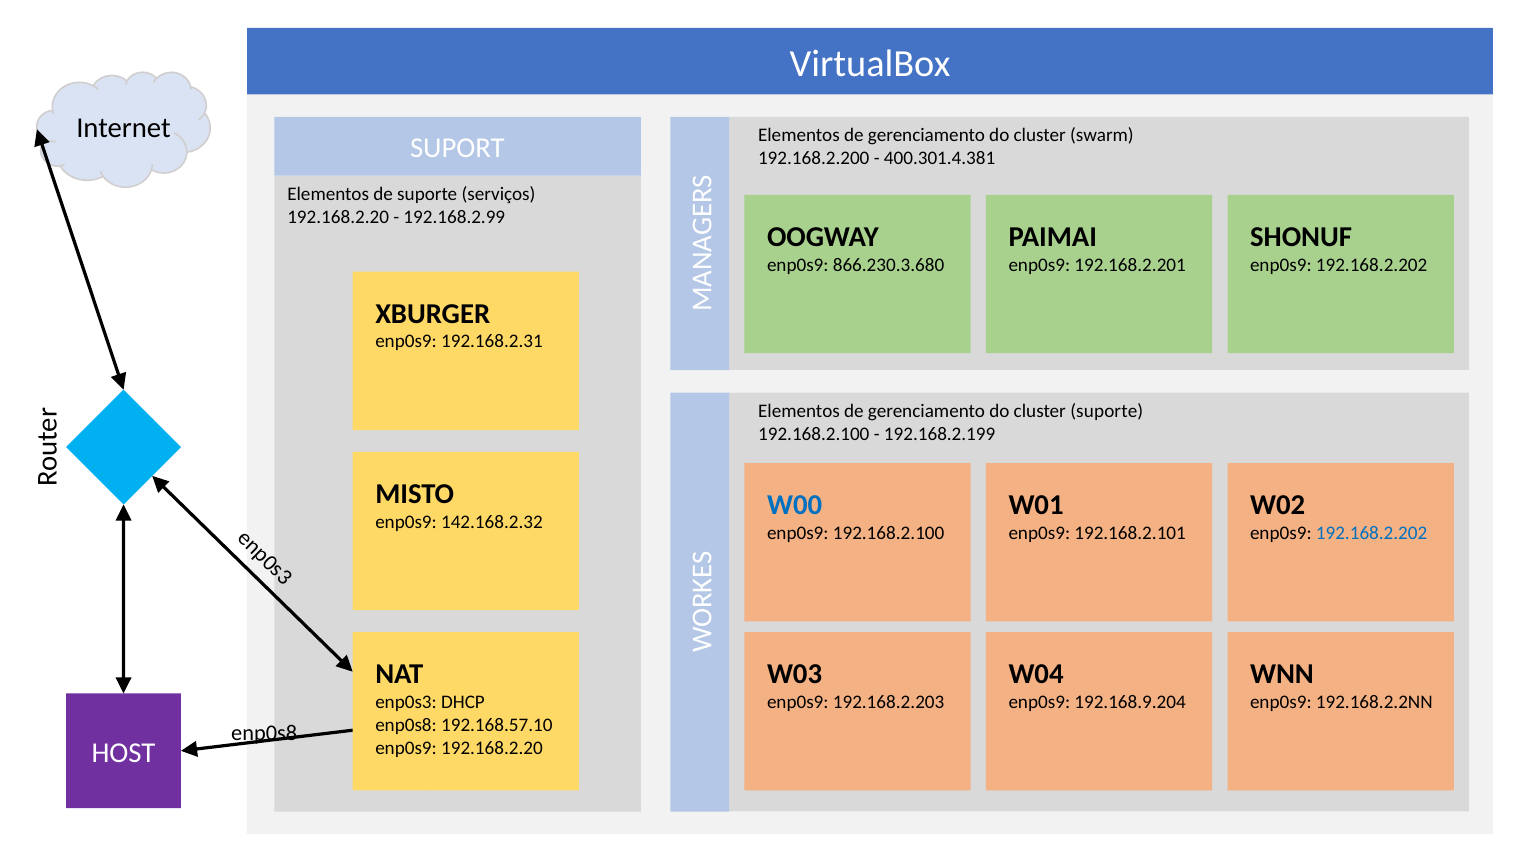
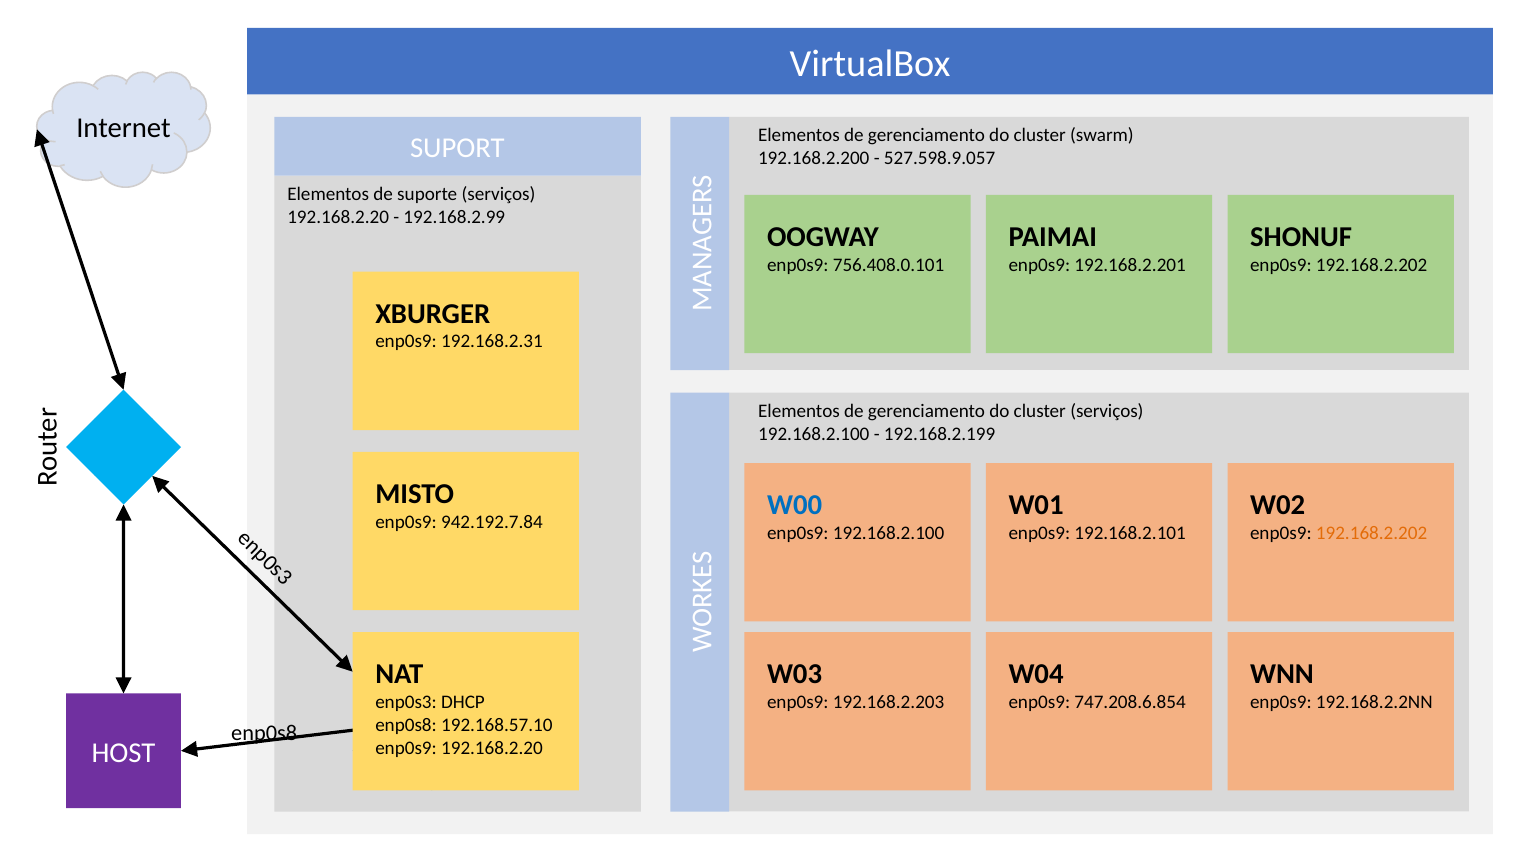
400.301.4.381: 400.301.4.381 -> 527.598.9.057
866.230.3.680: 866.230.3.680 -> 756.408.0.101
cluster suporte: suporte -> serviços
142.168.2.32: 142.168.2.32 -> 942.192.7.84
192.168.2.202 at (1372, 533) colour: blue -> orange
192.168.9.204: 192.168.9.204 -> 747.208.6.854
